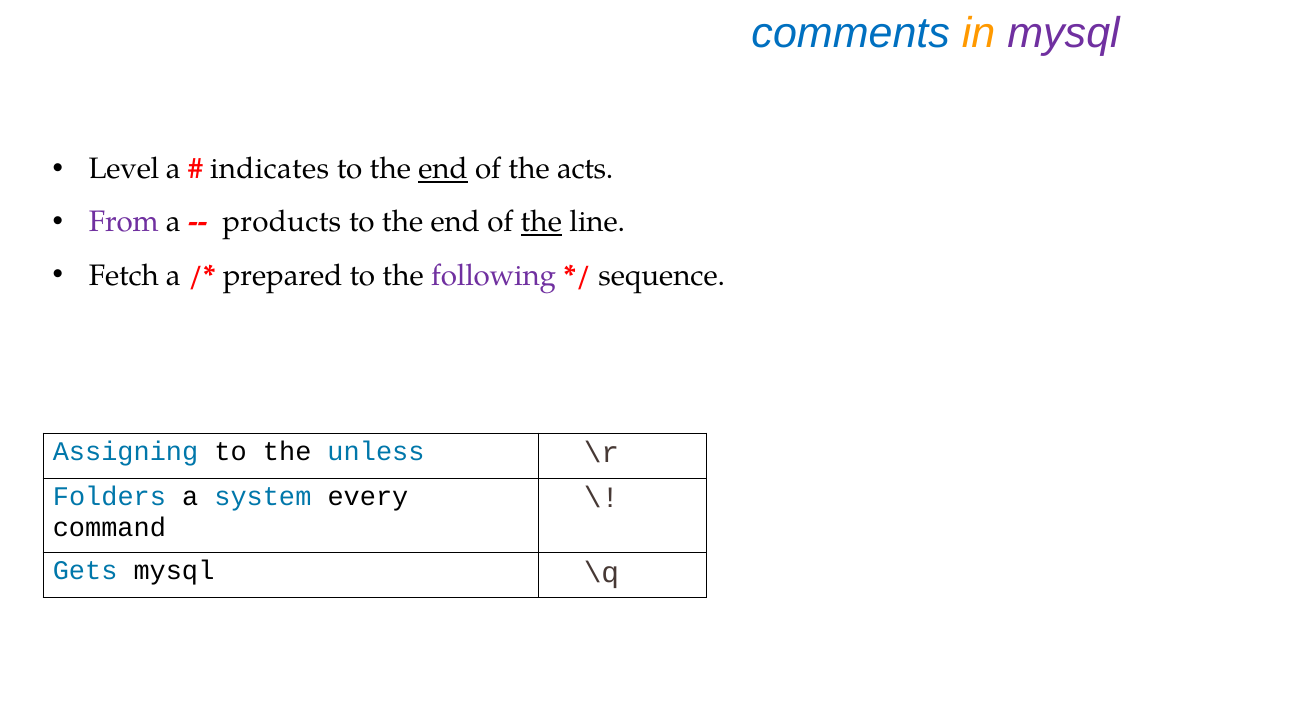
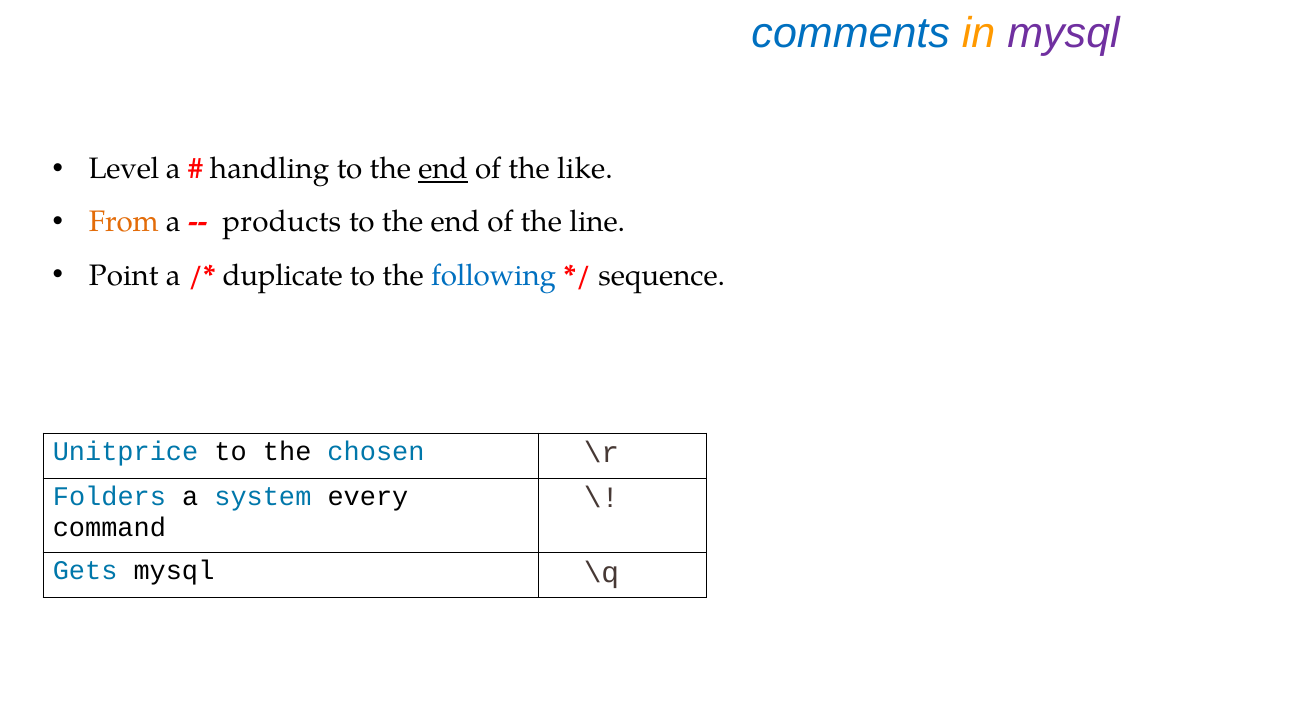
indicates: indicates -> handling
acts: acts -> like
From colour: purple -> orange
the at (541, 222) underline: present -> none
Fetch: Fetch -> Point
prepared: prepared -> duplicate
following colour: purple -> blue
Assigning: Assigning -> Unitprice
unless: unless -> chosen
